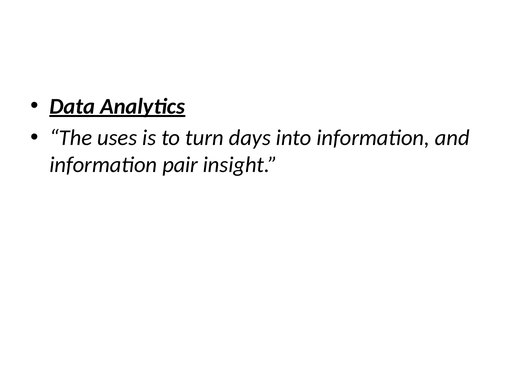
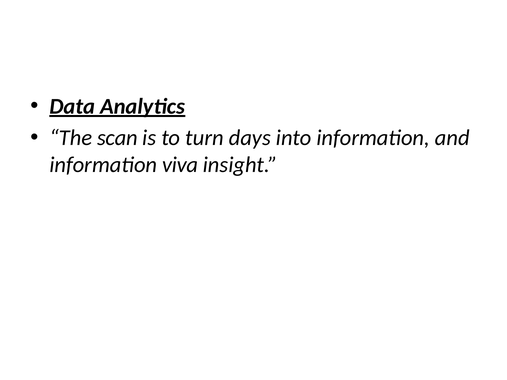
uses: uses -> scan
pair: pair -> viva
